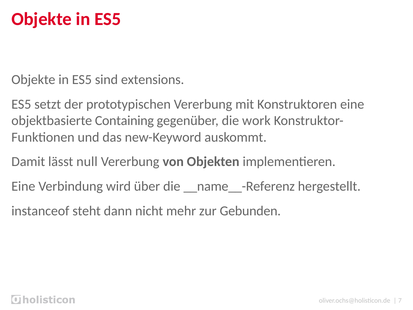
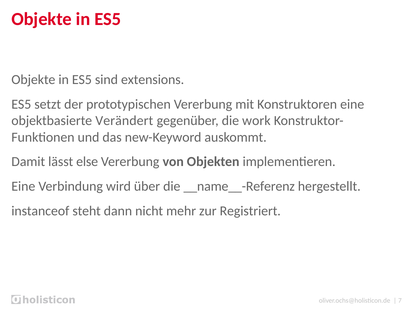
Containing: Containing -> Verändert
null: null -> else
Gebunden: Gebunden -> Registriert
